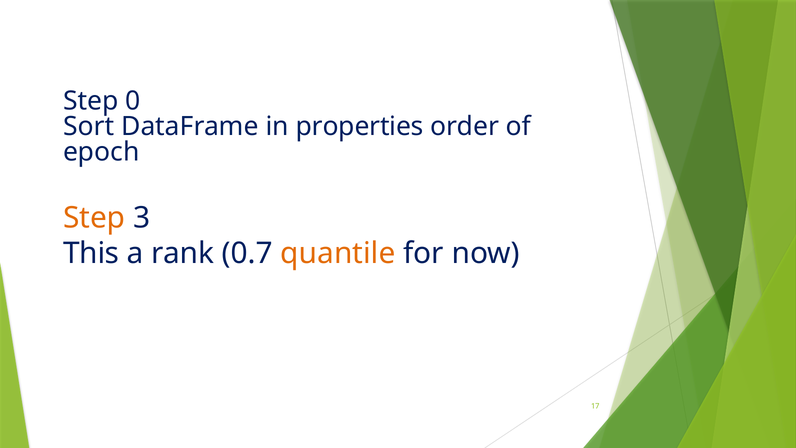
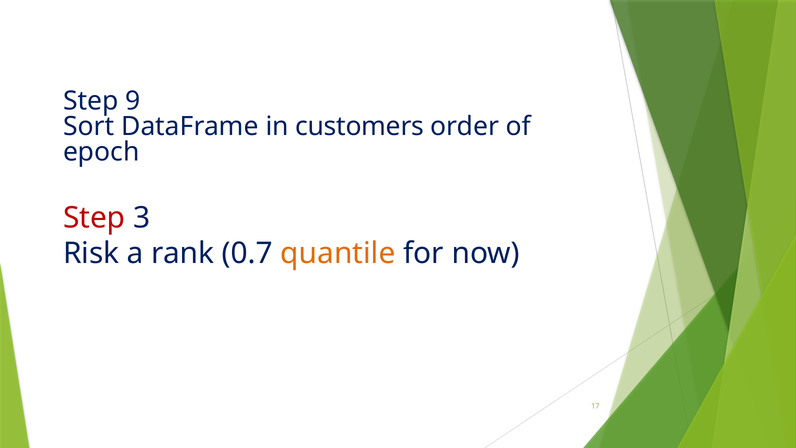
0: 0 -> 9
properties: properties -> customers
Step at (94, 218) colour: orange -> red
This: This -> Risk
